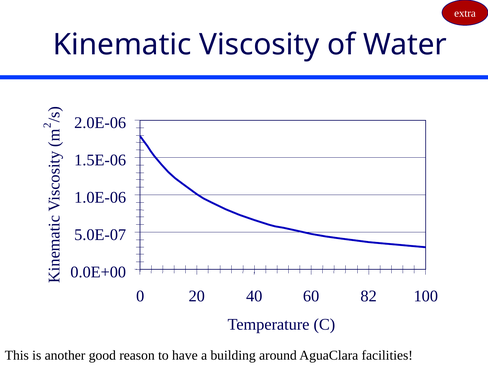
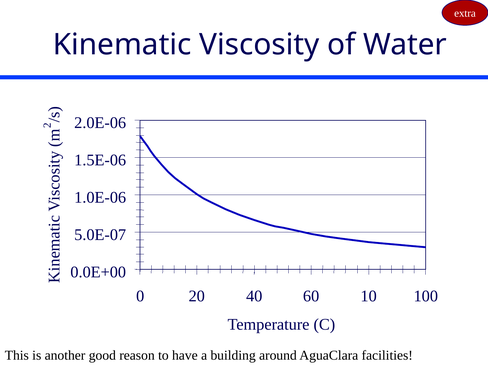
82: 82 -> 10
